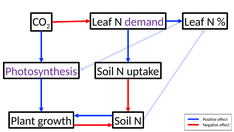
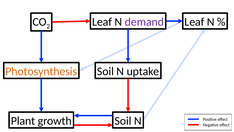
Photosynthesis colour: purple -> orange
